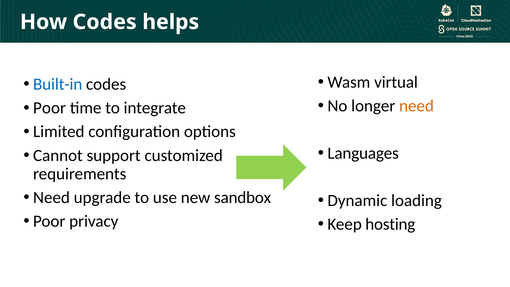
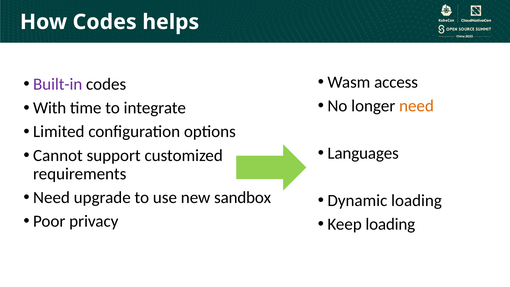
virtual: virtual -> access
Built-in colour: blue -> purple
Poor at (50, 108): Poor -> With
Keep hosting: hosting -> loading
